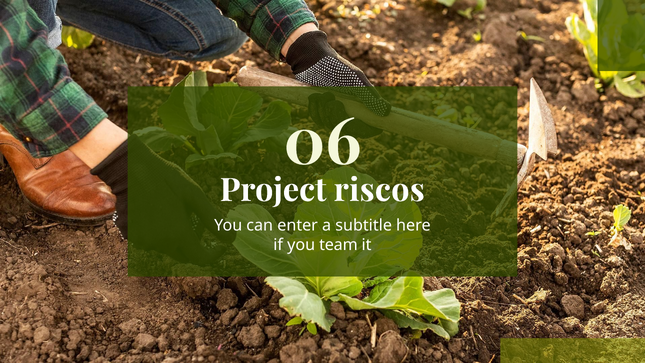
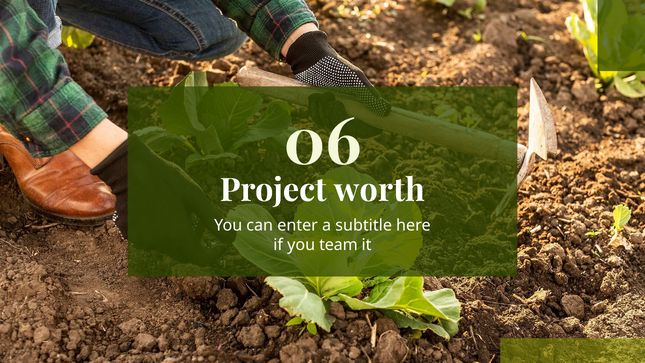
riscos: riscos -> worth
